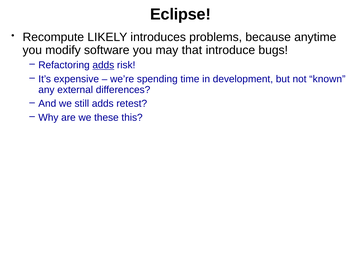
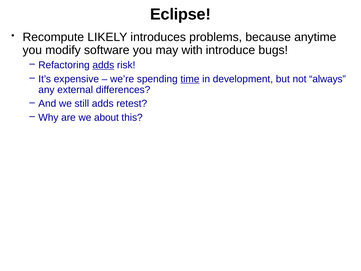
that: that -> with
time underline: none -> present
known: known -> always
these: these -> about
